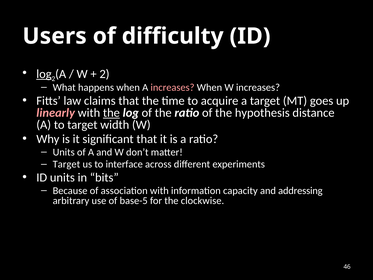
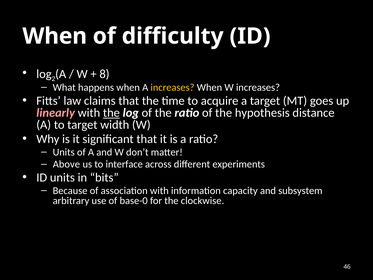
Users at (55, 36): Users -> When
log at (44, 74) underline: present -> none
2 at (104, 74): 2 -> 8
increases at (173, 87) colour: pink -> yellow
Target at (66, 164): Target -> Above
addressing: addressing -> subsystem
base-5: base-5 -> base-0
